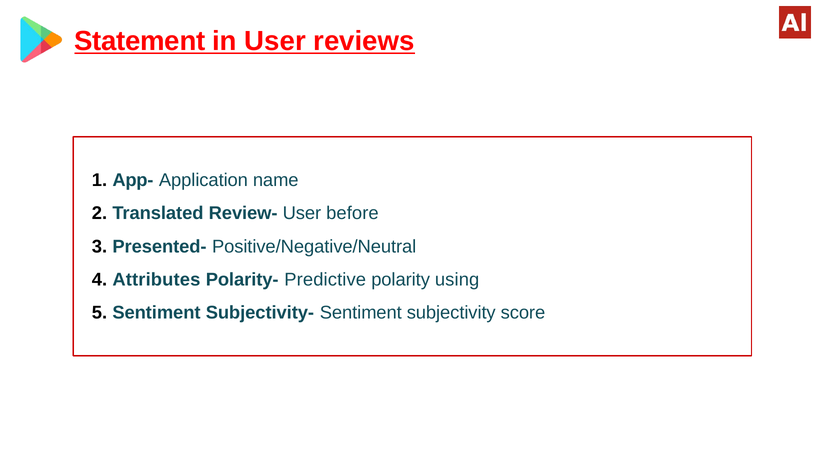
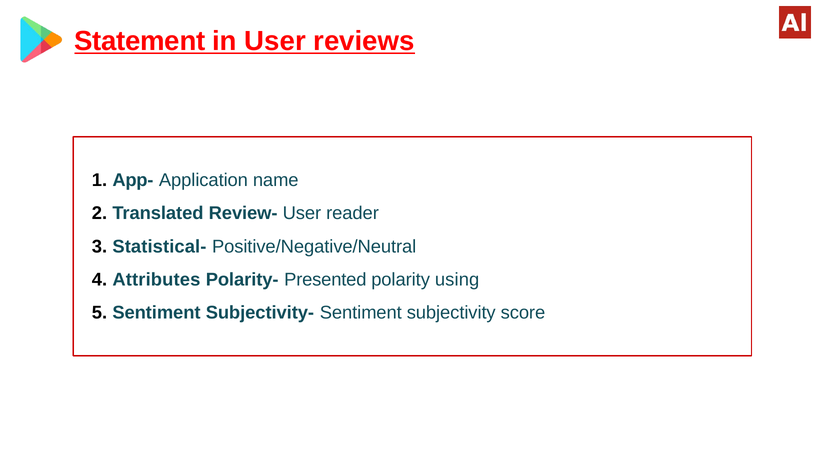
before: before -> reader
Presented-: Presented- -> Statistical-
Predictive: Predictive -> Presented
